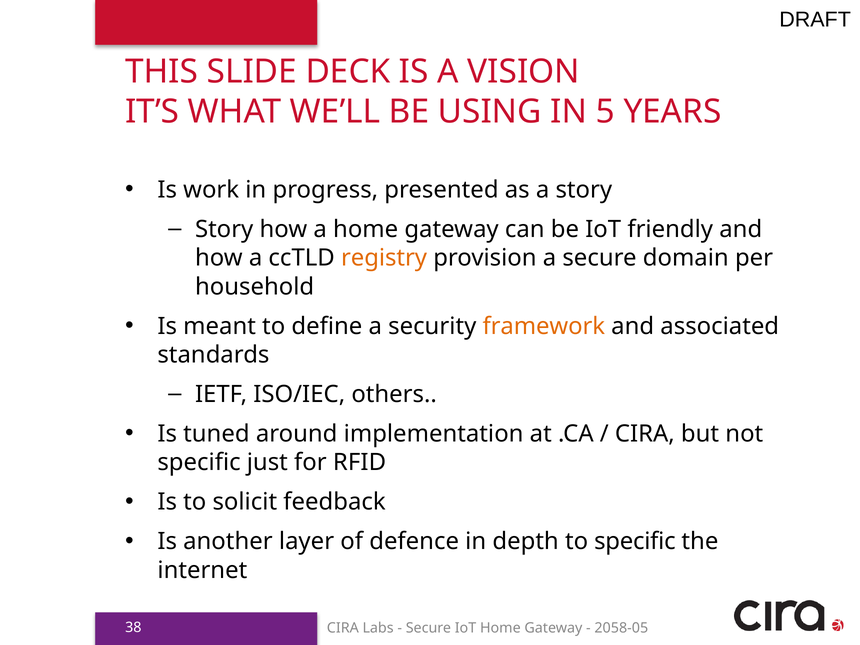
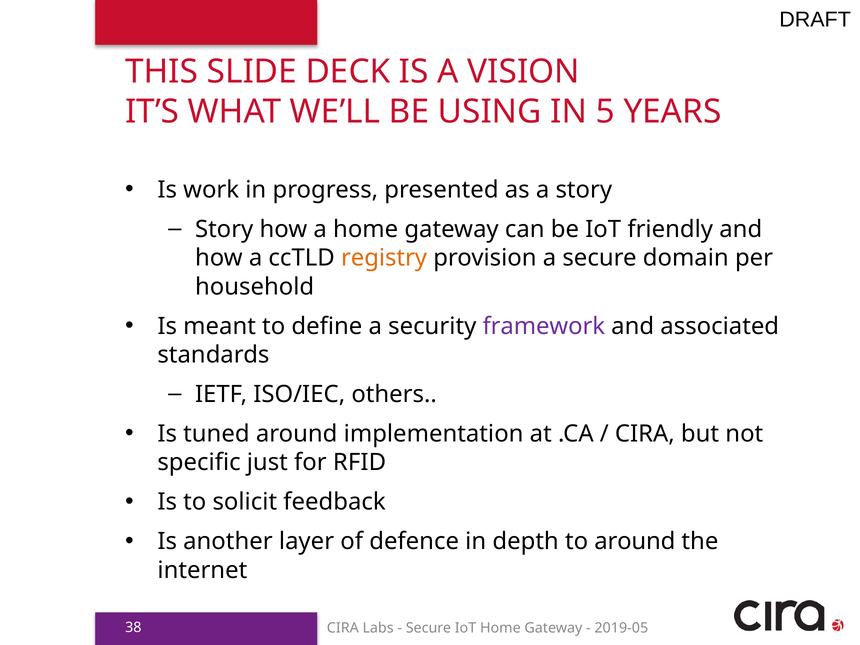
framework colour: orange -> purple
to specific: specific -> around
2058-05: 2058-05 -> 2019-05
